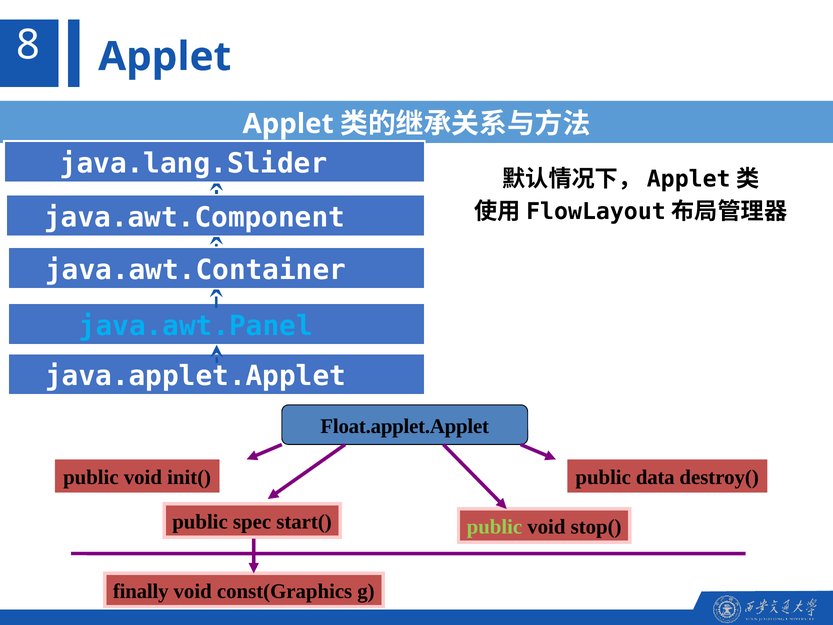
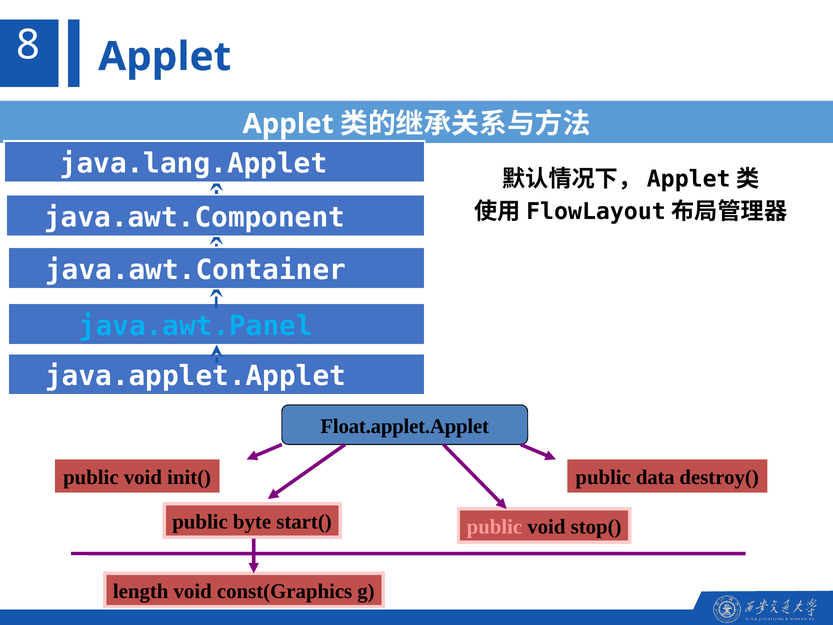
java.lang.Slider: java.lang.Slider -> java.lang.Applet
spec: spec -> byte
public at (494, 527) colour: light green -> pink
finally: finally -> length
